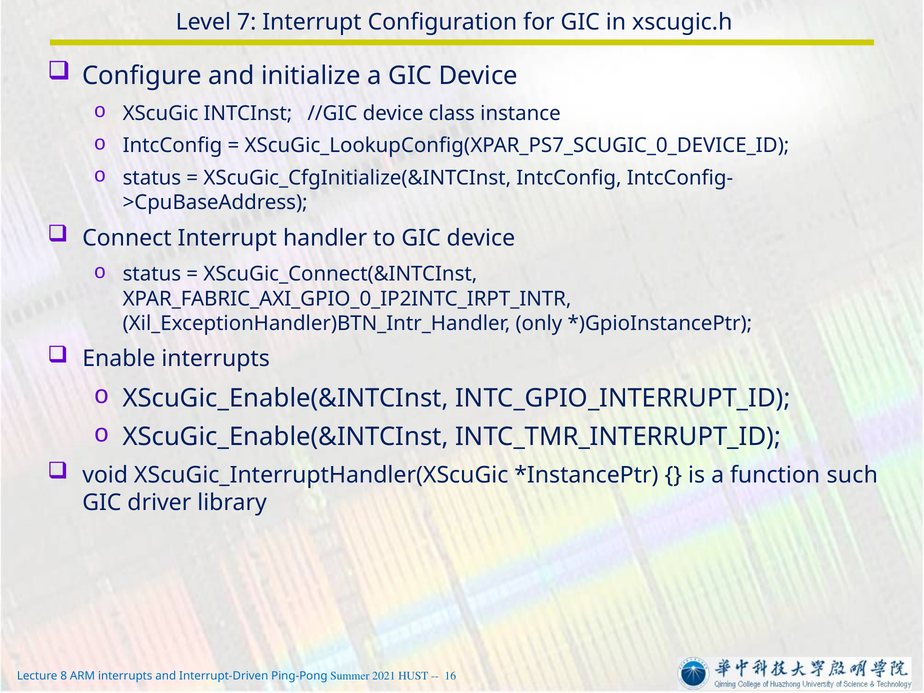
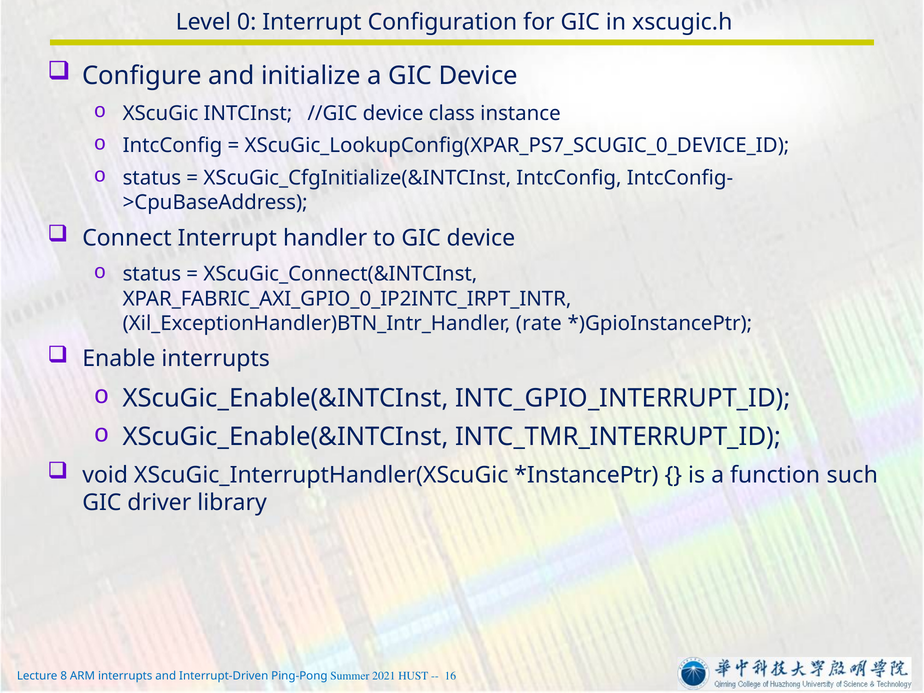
7: 7 -> 0
only: only -> rate
